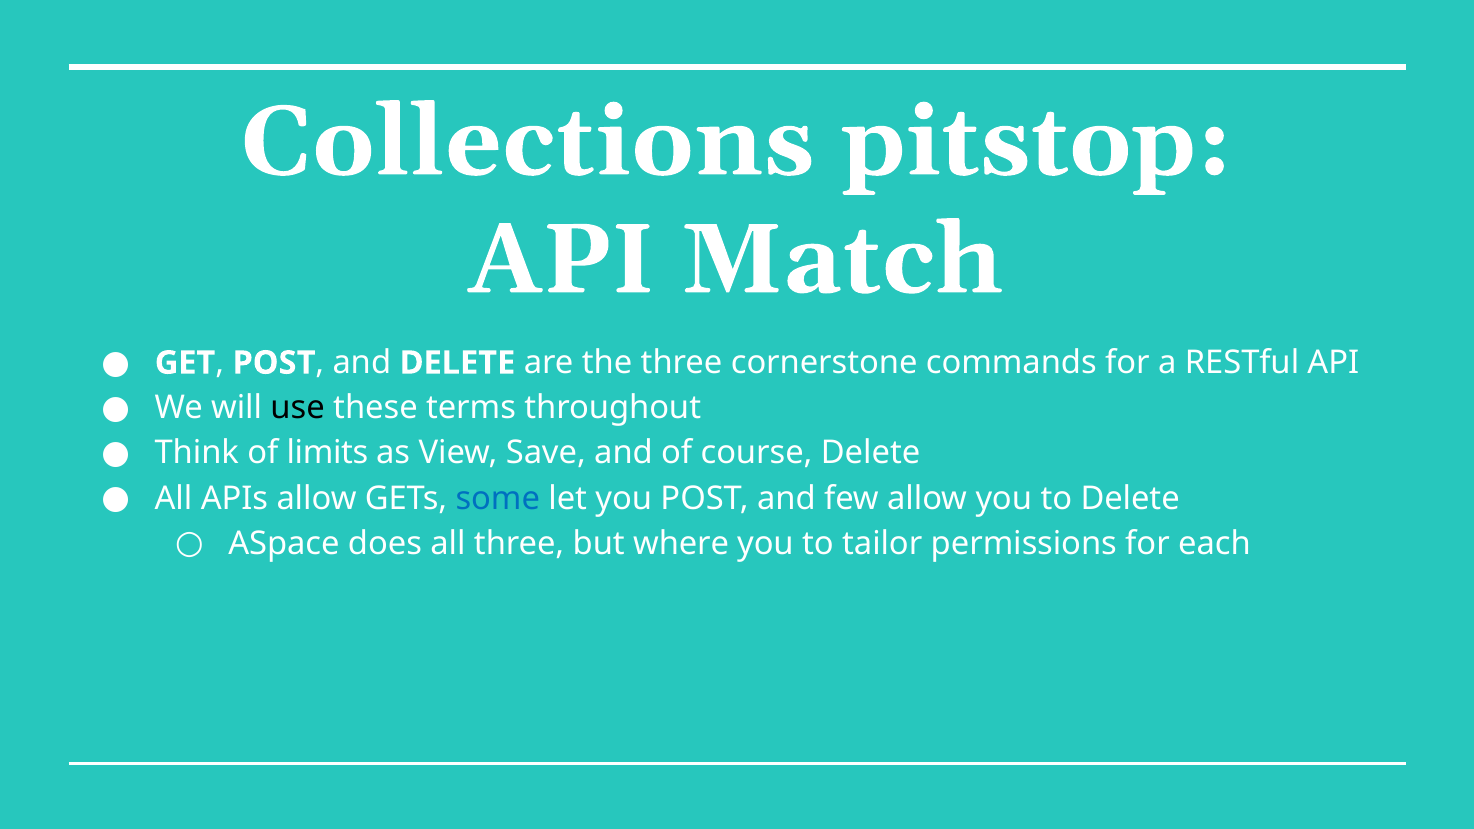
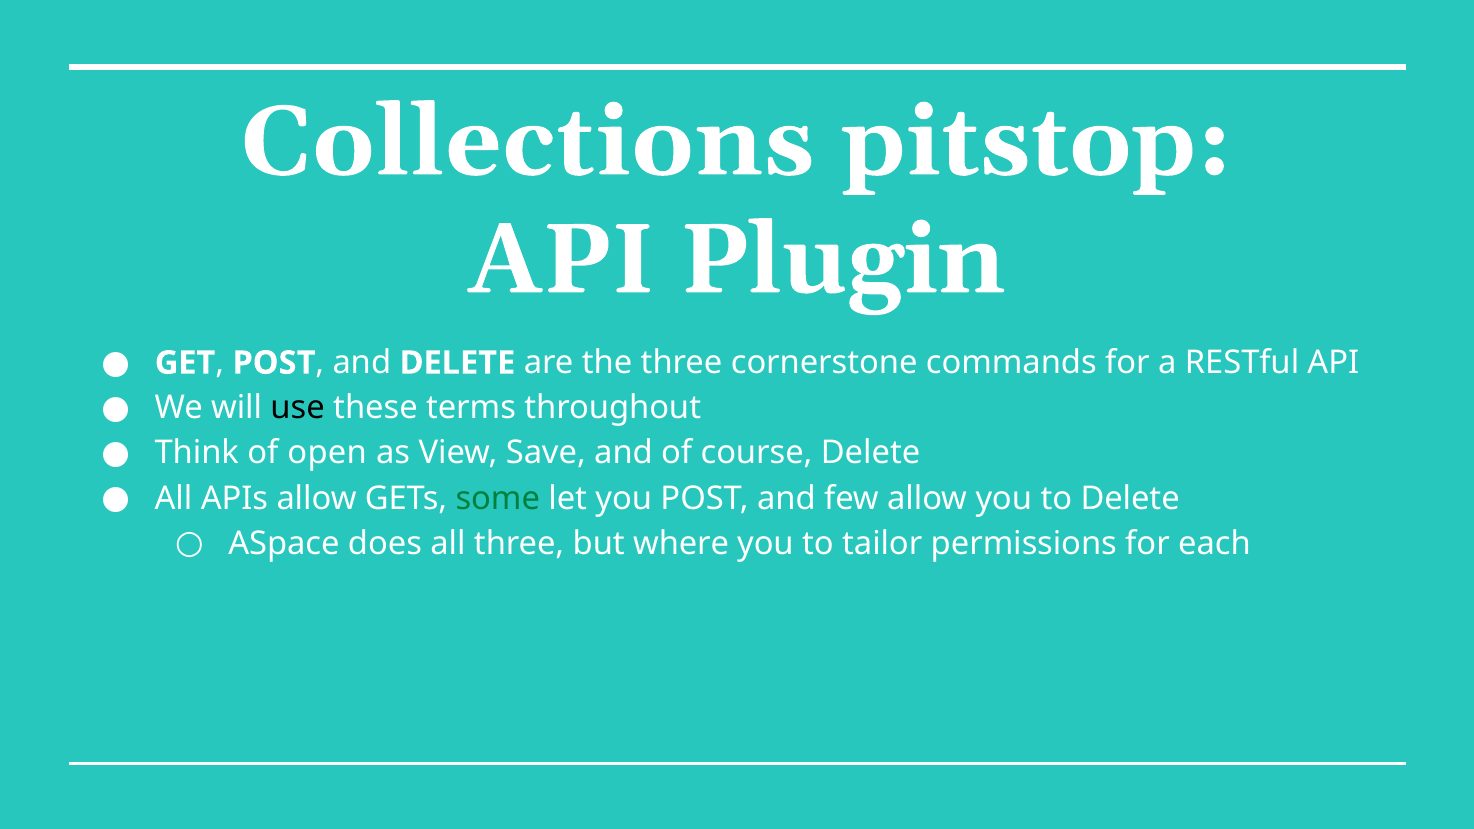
Match: Match -> Plugin
limits: limits -> open
some colour: blue -> green
